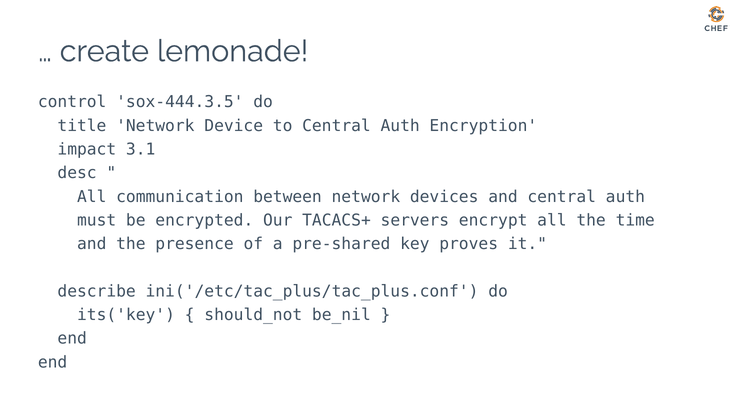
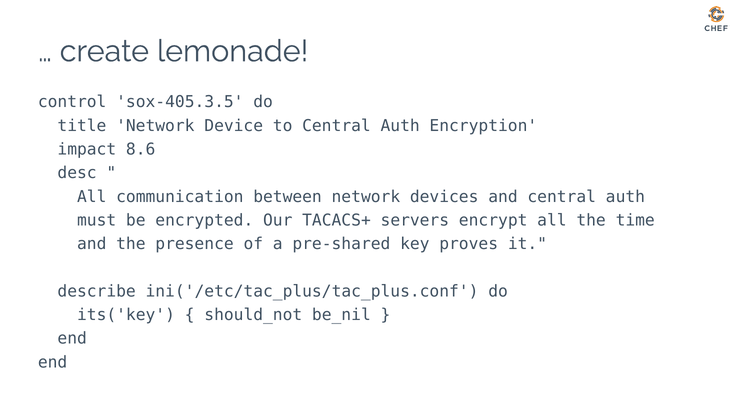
sox-444.3.5: sox-444.3.5 -> sox-405.3.5
3.1: 3.1 -> 8.6
